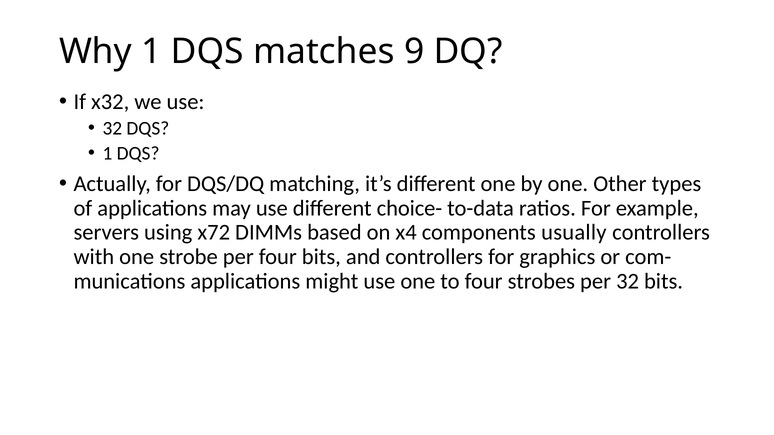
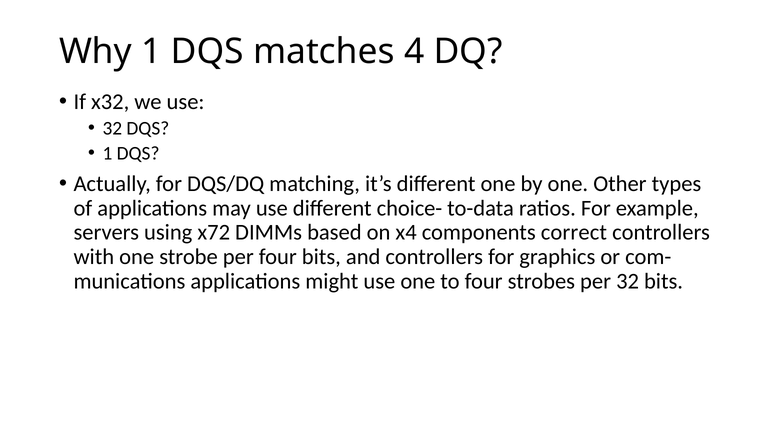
9: 9 -> 4
usually: usually -> correct
